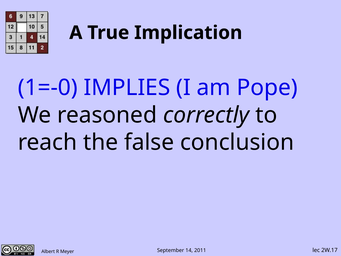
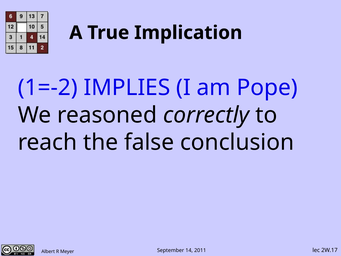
1=-0: 1=-0 -> 1=-2
